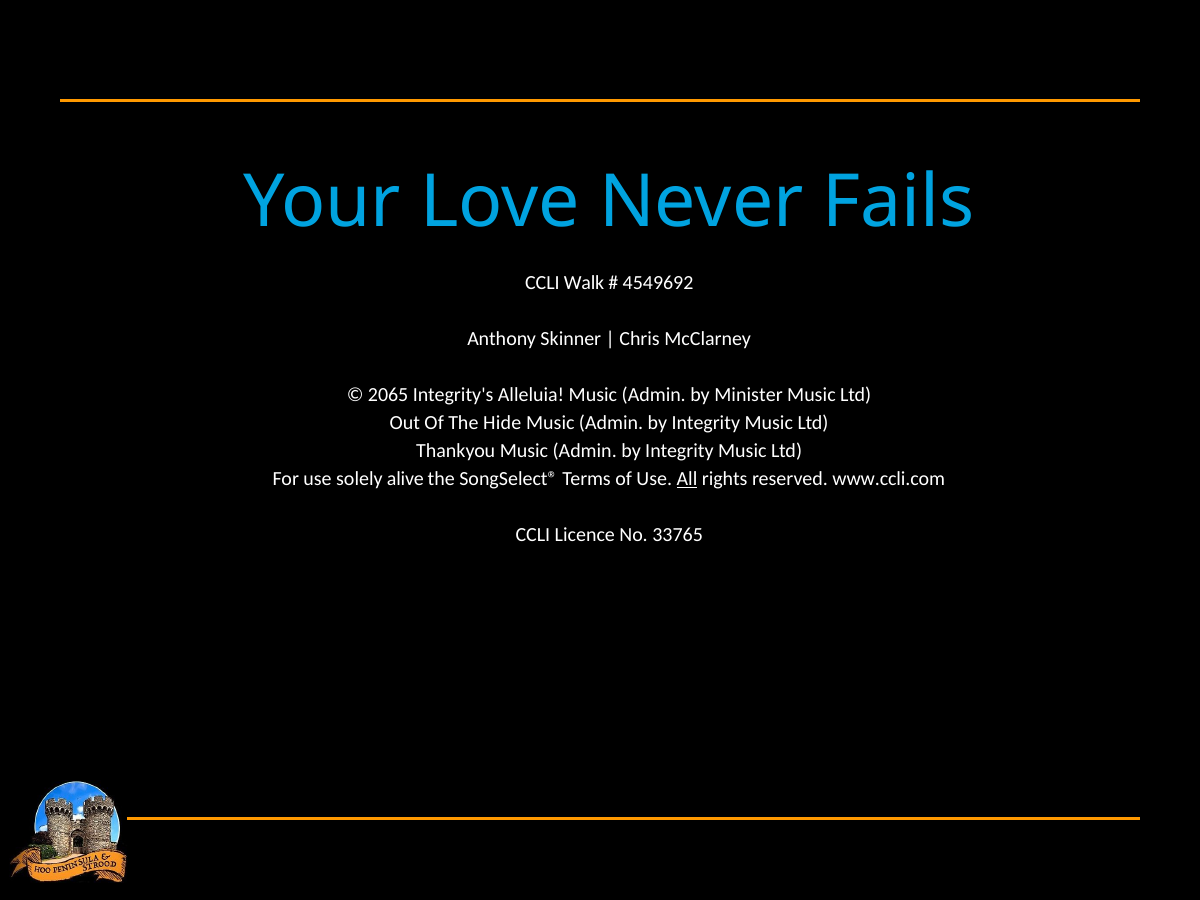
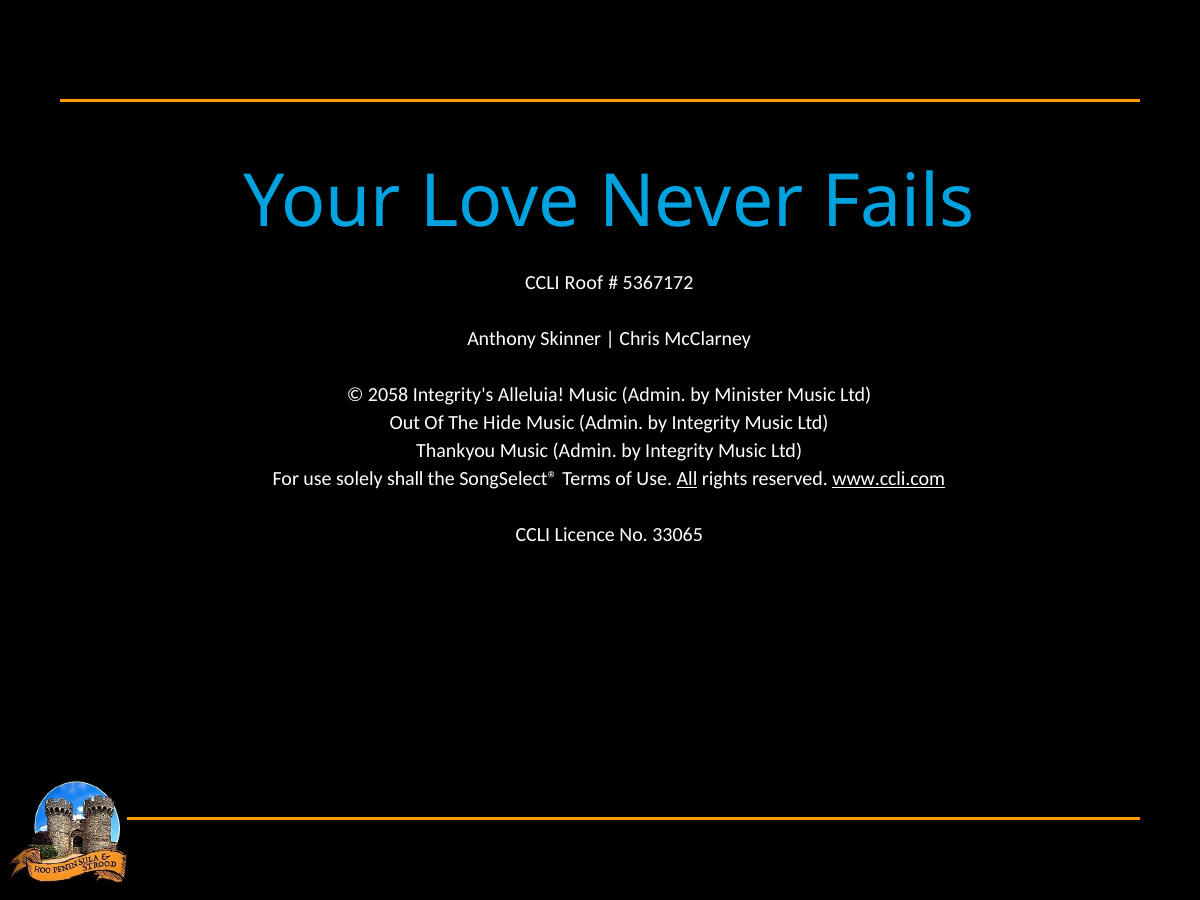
Walk: Walk -> Roof
4549692: 4549692 -> 5367172
2065: 2065 -> 2058
alive: alive -> shall
www.ccli.com underline: none -> present
33765: 33765 -> 33065
